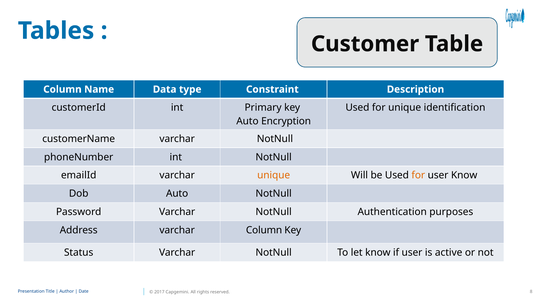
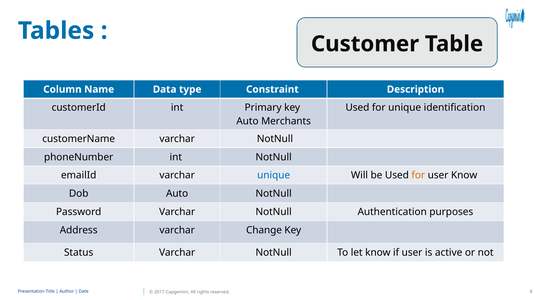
Encryption: Encryption -> Merchants
unique at (274, 176) colour: orange -> blue
varchar Column: Column -> Change
